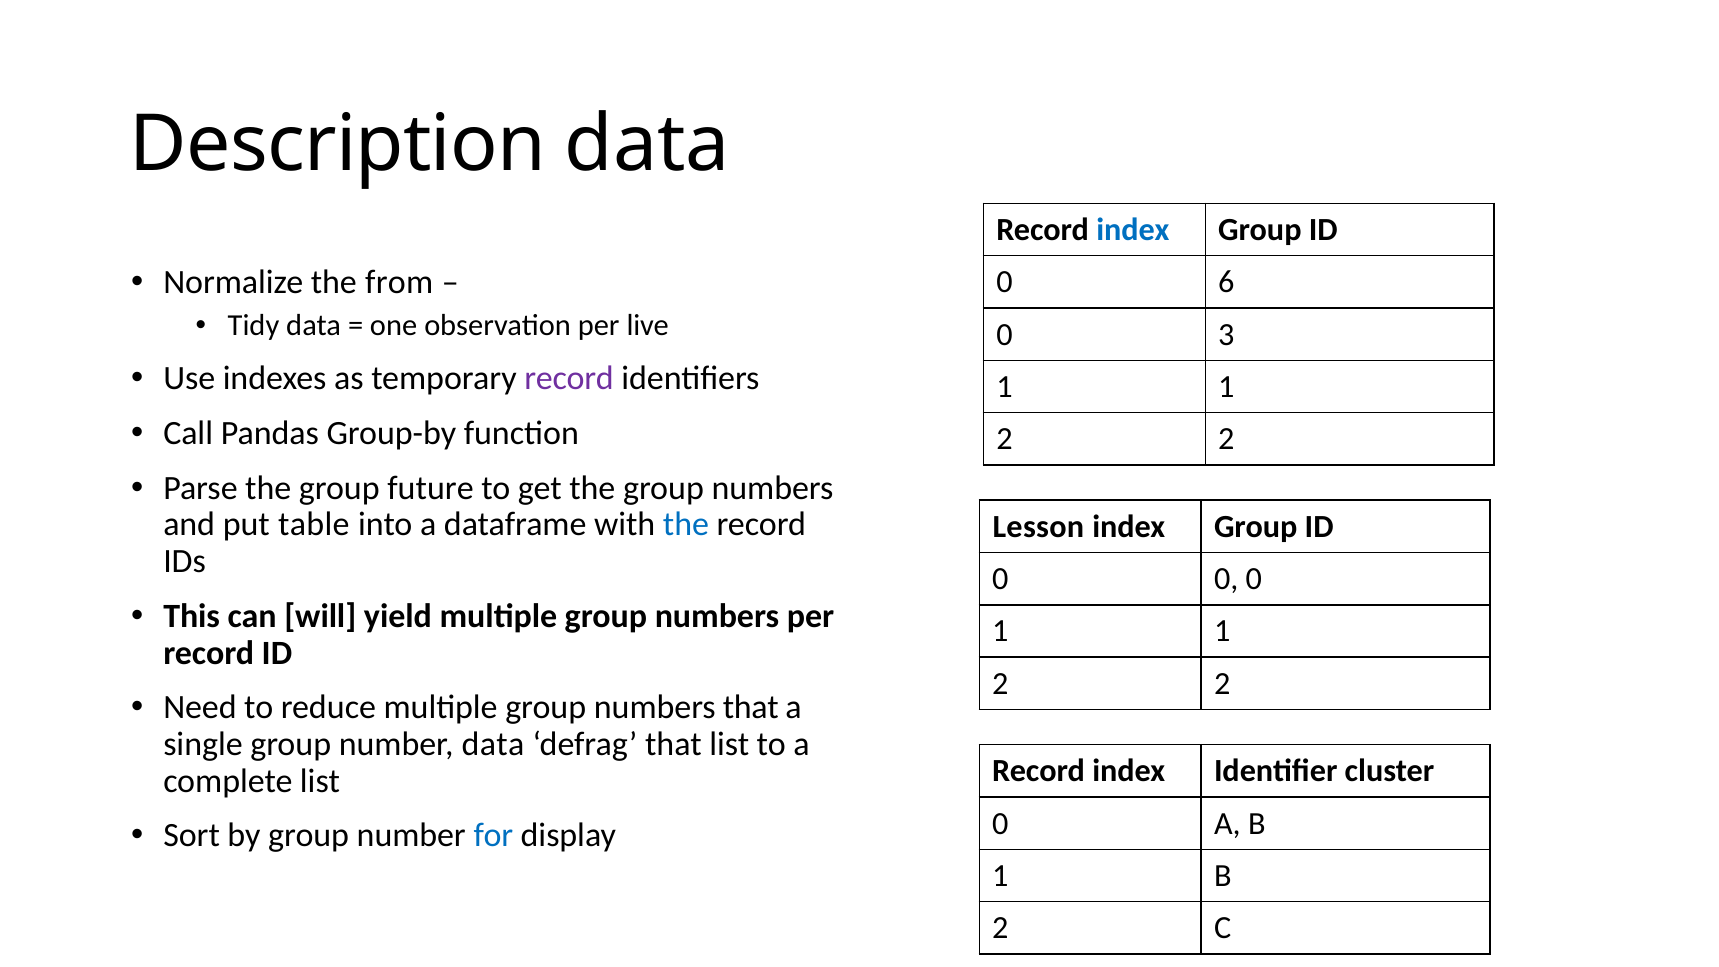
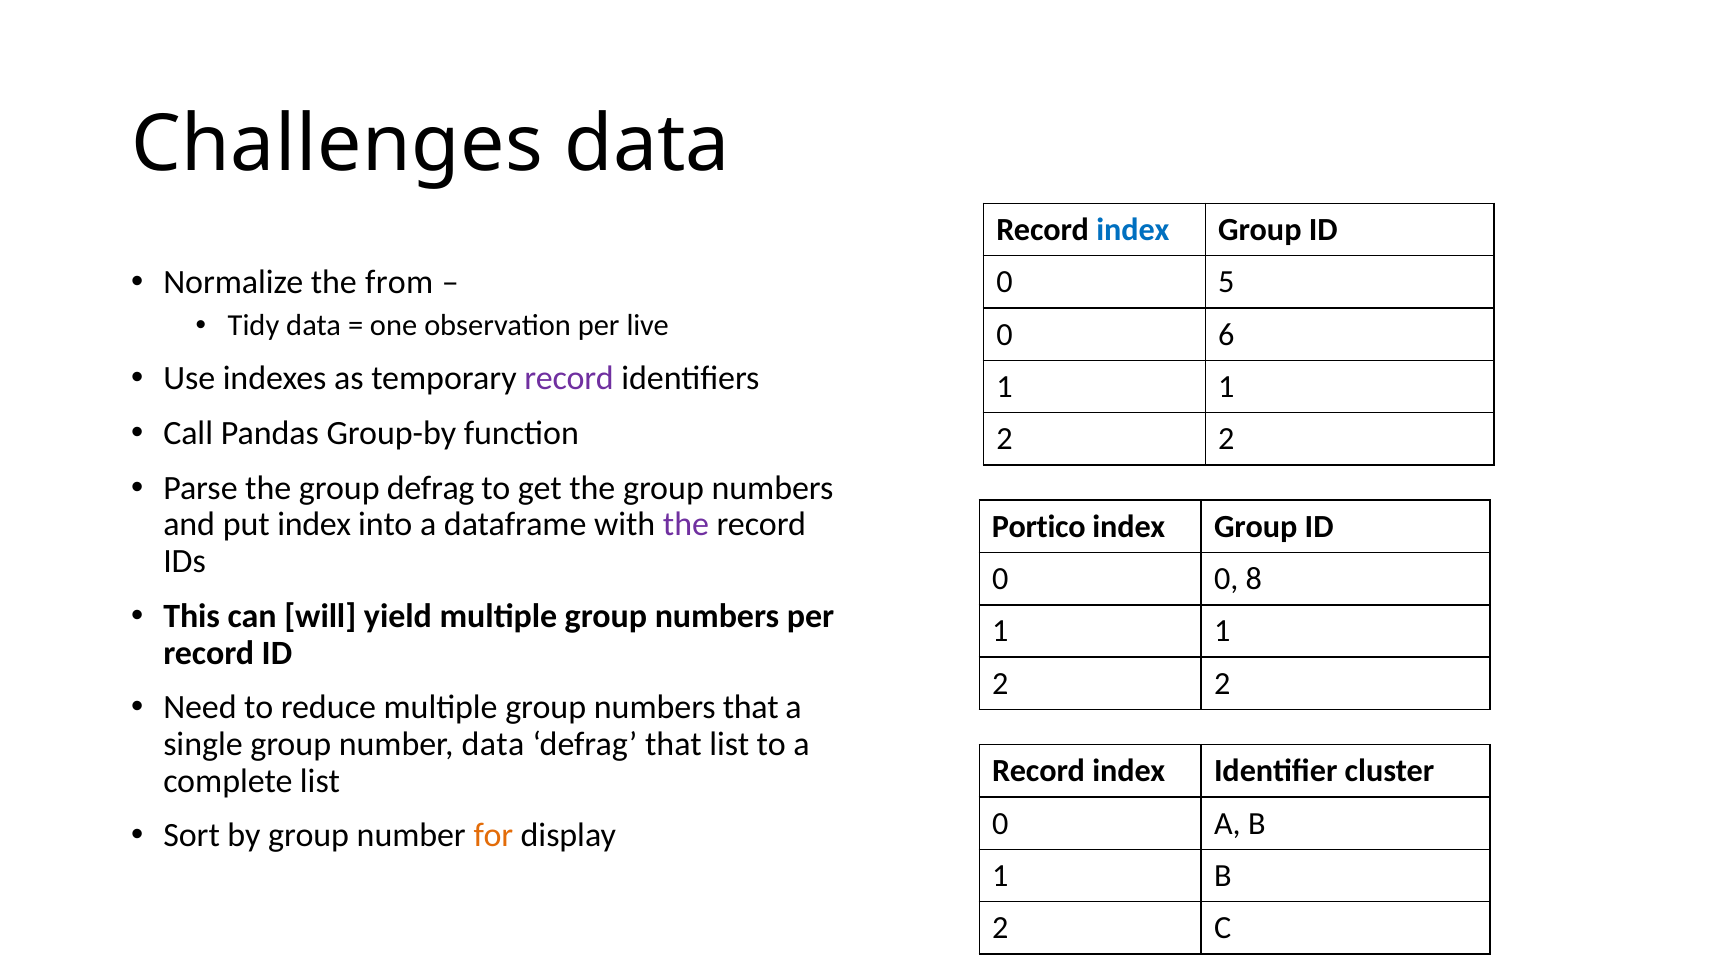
Description: Description -> Challenges
6: 6 -> 5
3: 3 -> 6
group future: future -> defrag
put table: table -> index
the at (686, 525) colour: blue -> purple
Lesson: Lesson -> Portico
0 0 0: 0 -> 8
for colour: blue -> orange
